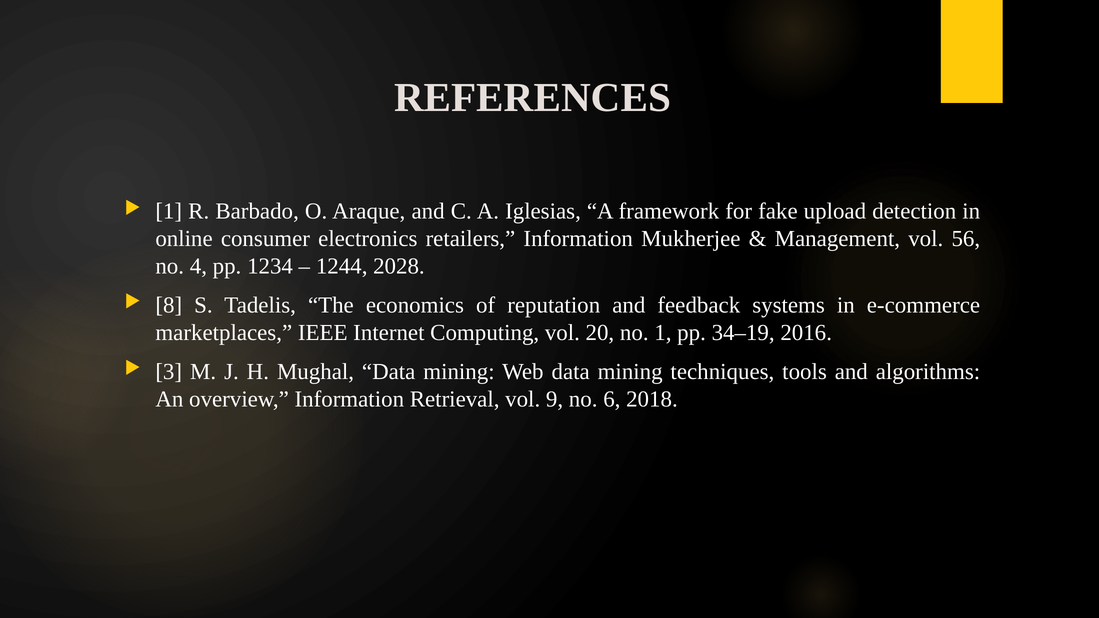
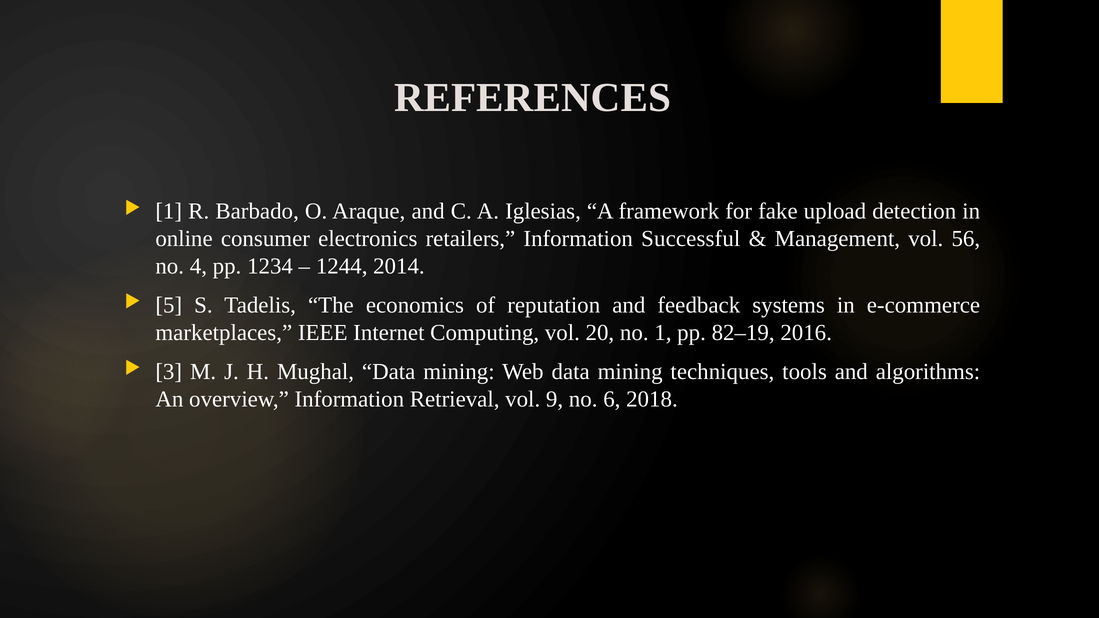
Mukherjee: Mukherjee -> Successful
2028: 2028 -> 2014
8: 8 -> 5
34–19: 34–19 -> 82–19
